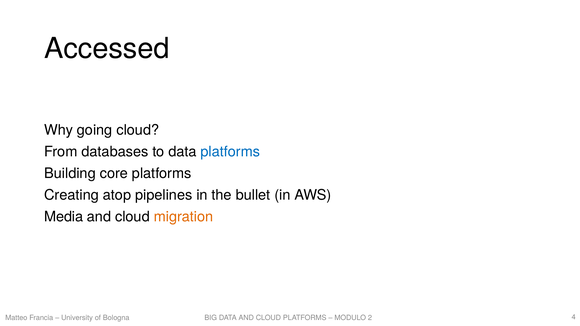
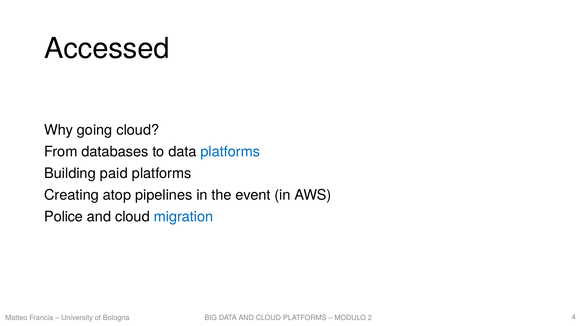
core: core -> paid
bullet: bullet -> event
Media: Media -> Police
migration colour: orange -> blue
